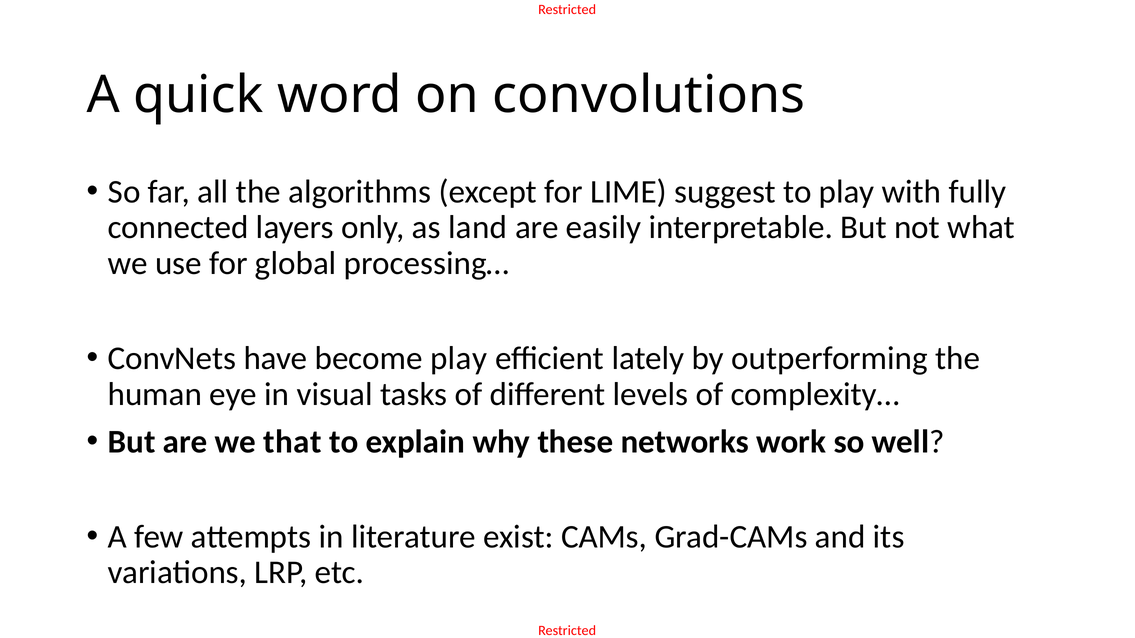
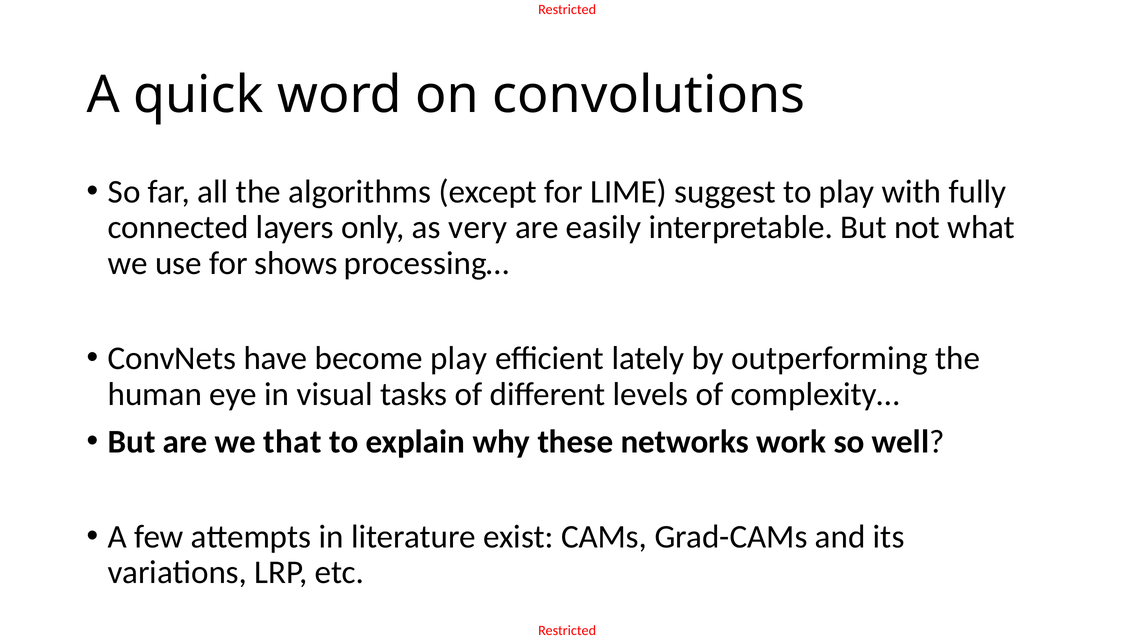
land: land -> very
global: global -> shows
